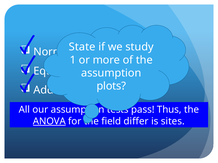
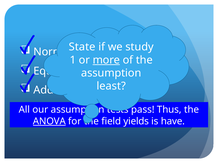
more underline: none -> present
plots: plots -> least
differ: differ -> yields
sites: sites -> have
